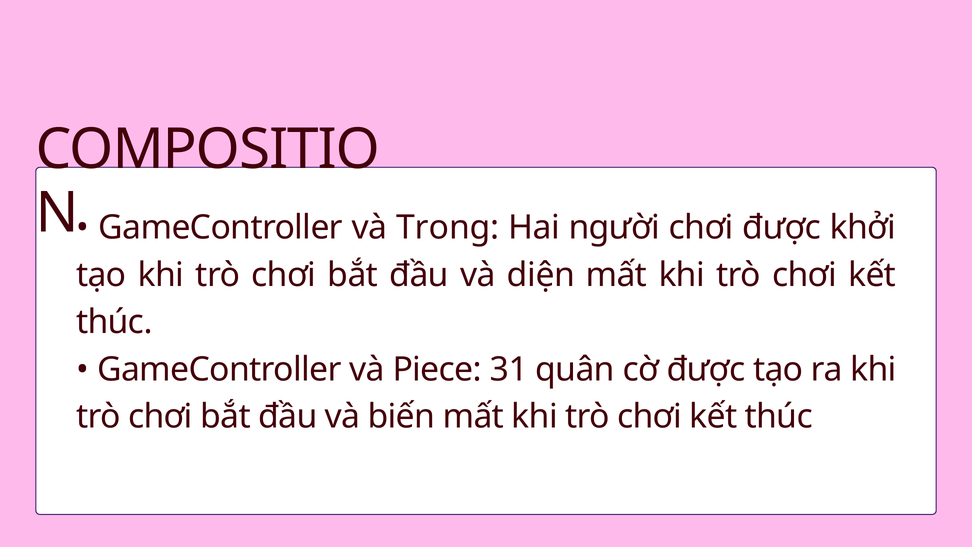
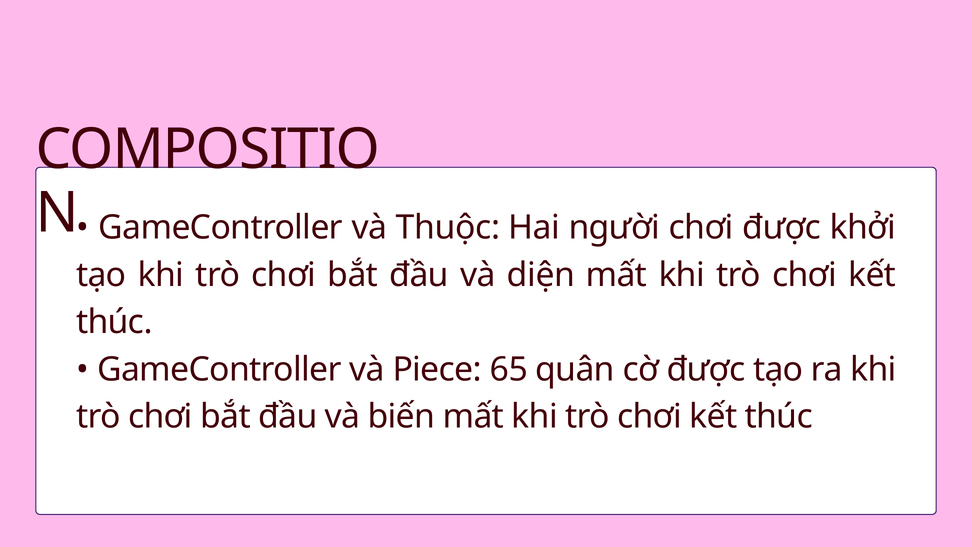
Trong: Trong -> Thuộc
31: 31 -> 65
